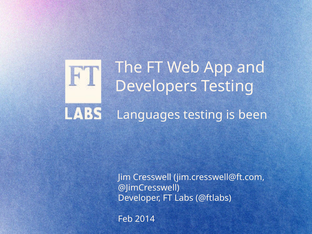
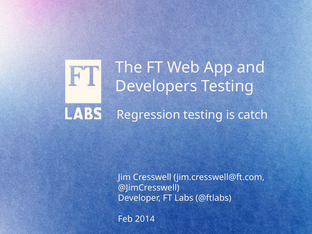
Languages: Languages -> Regression
been: been -> catch
